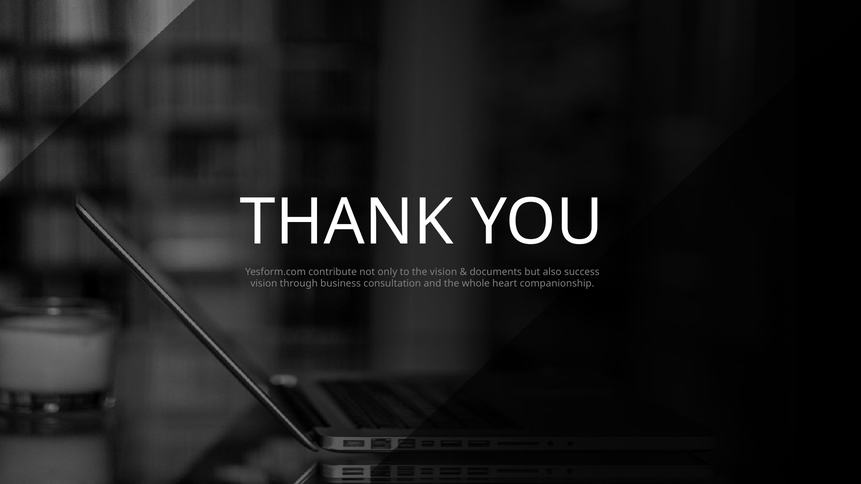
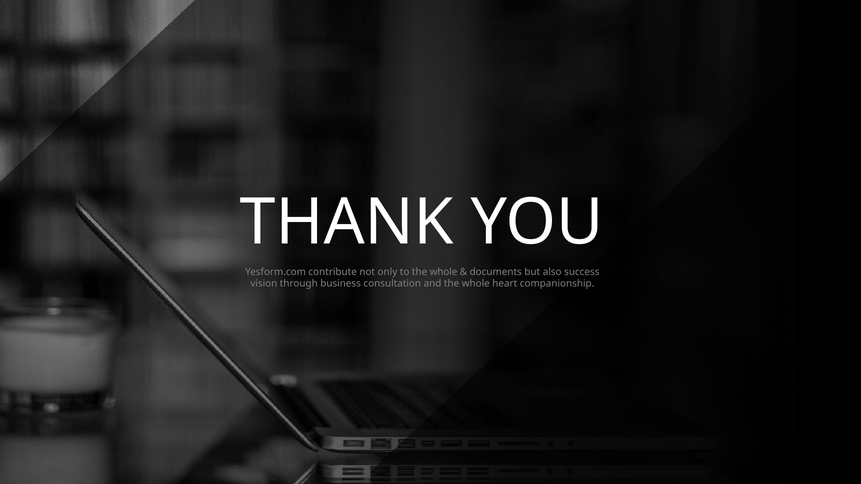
to the vision: vision -> whole
